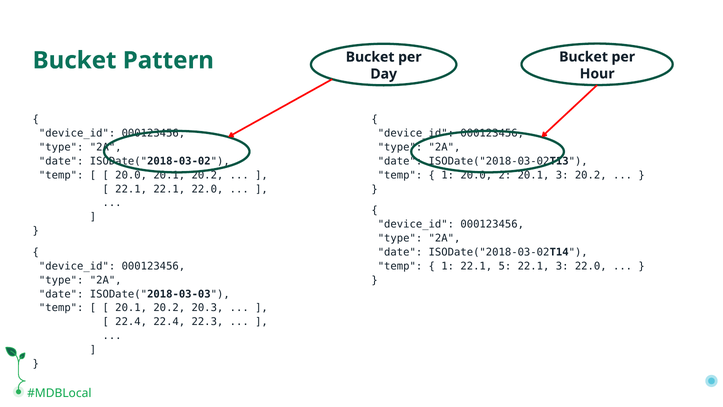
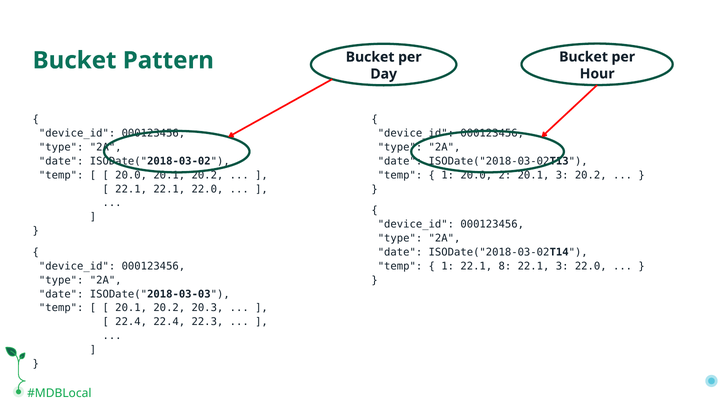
5: 5 -> 8
